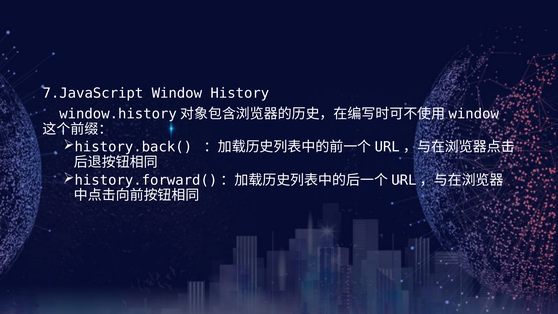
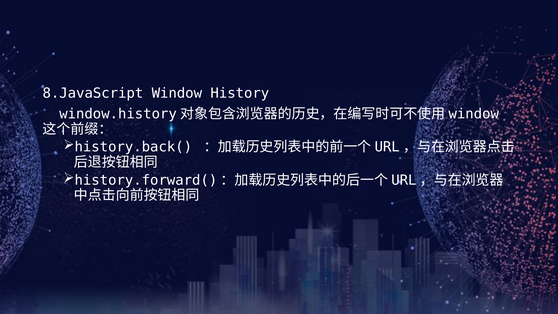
7.JavaScript: 7.JavaScript -> 8.JavaScript
